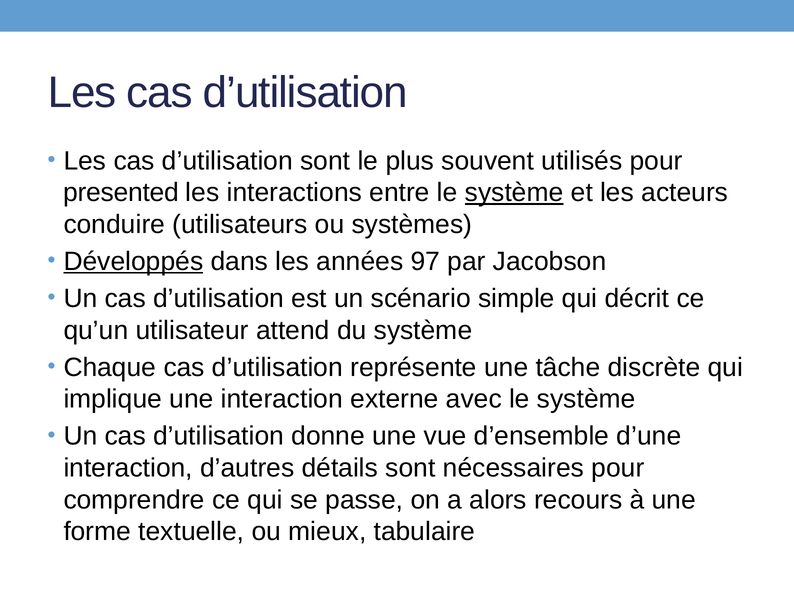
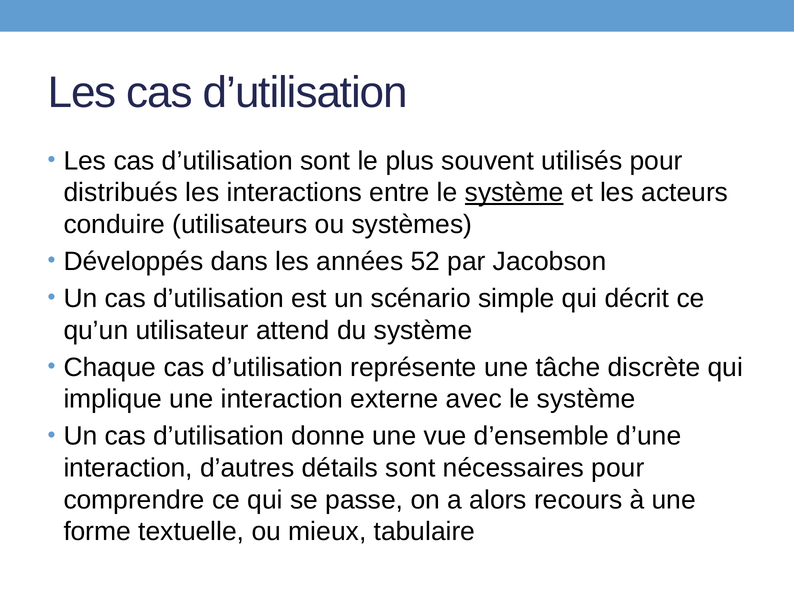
presented: presented -> distribués
Développés underline: present -> none
97: 97 -> 52
